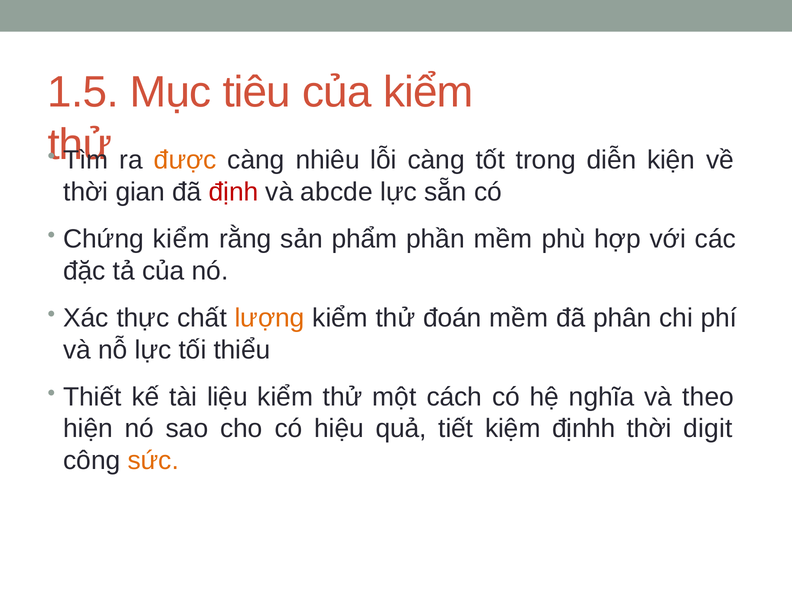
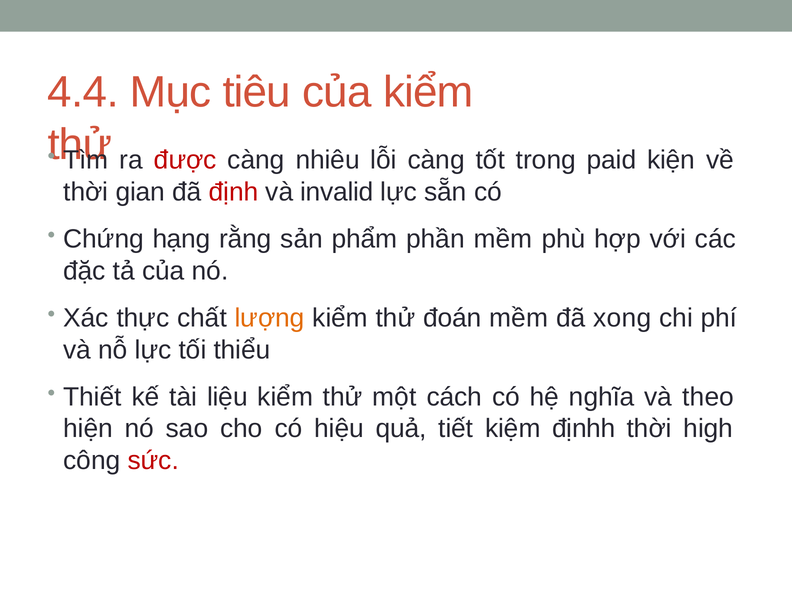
1.5: 1.5 -> 4.4
được colour: orange -> red
diễn: diễn -> paid
abcde: abcde -> invalid
Chứng kiểm: kiểm -> hạng
phân: phân -> xong
digit: digit -> high
sức colour: orange -> red
